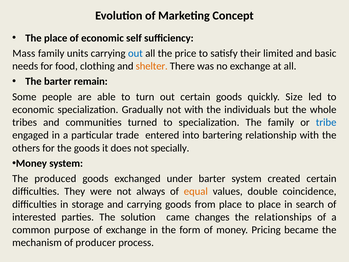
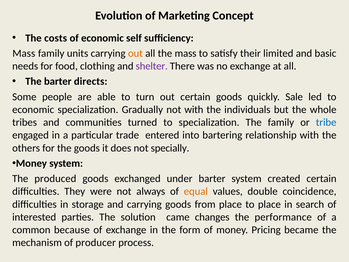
The place: place -> costs
out at (135, 53) colour: blue -> orange
the price: price -> mass
shelter colour: orange -> purple
remain: remain -> directs
Size: Size -> Sale
relationships: relationships -> performance
purpose: purpose -> because
